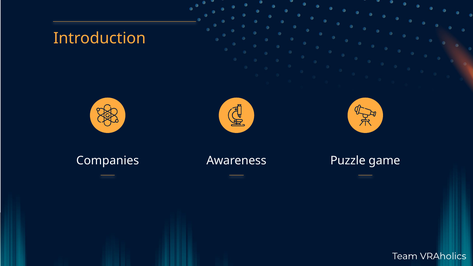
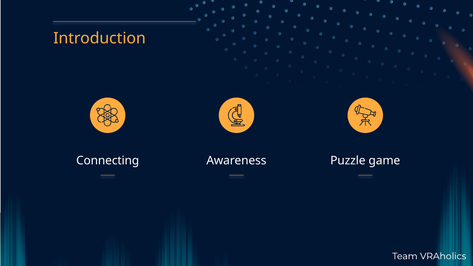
Companies: Companies -> Connecting
